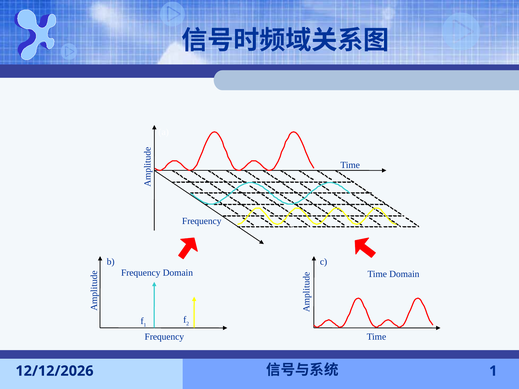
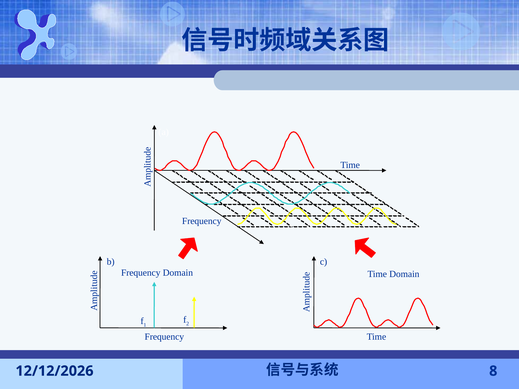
1 at (493, 371): 1 -> 8
